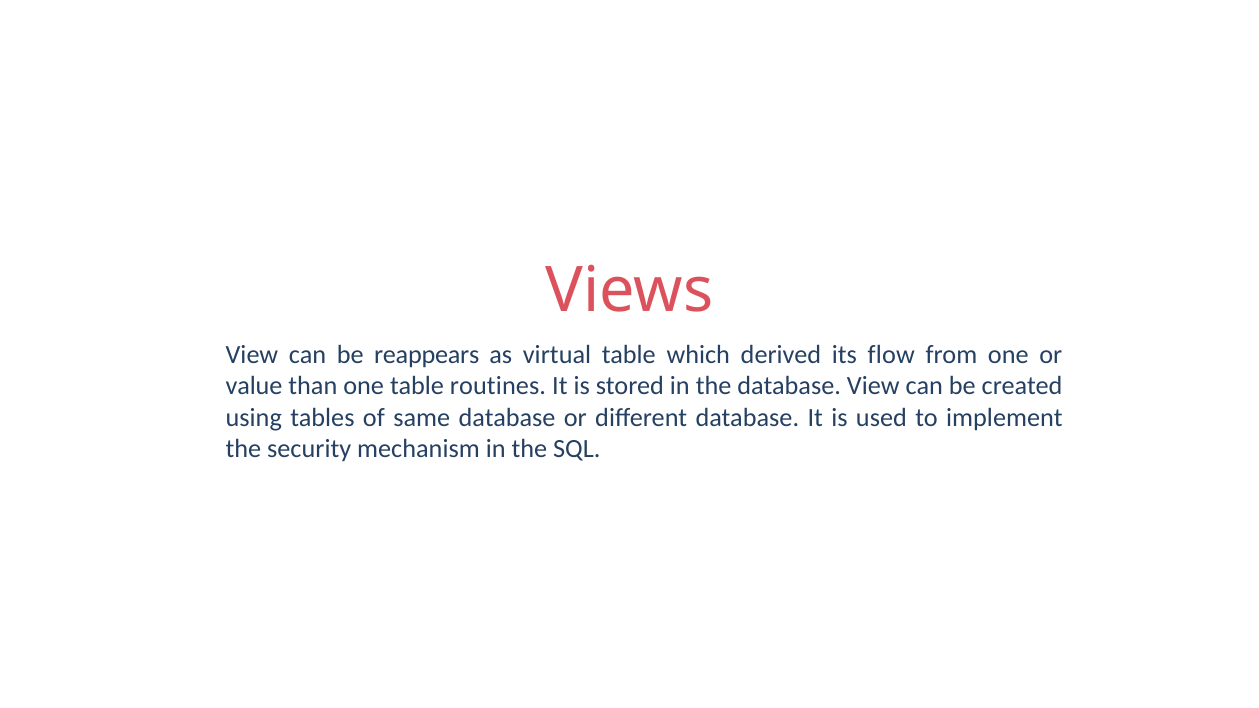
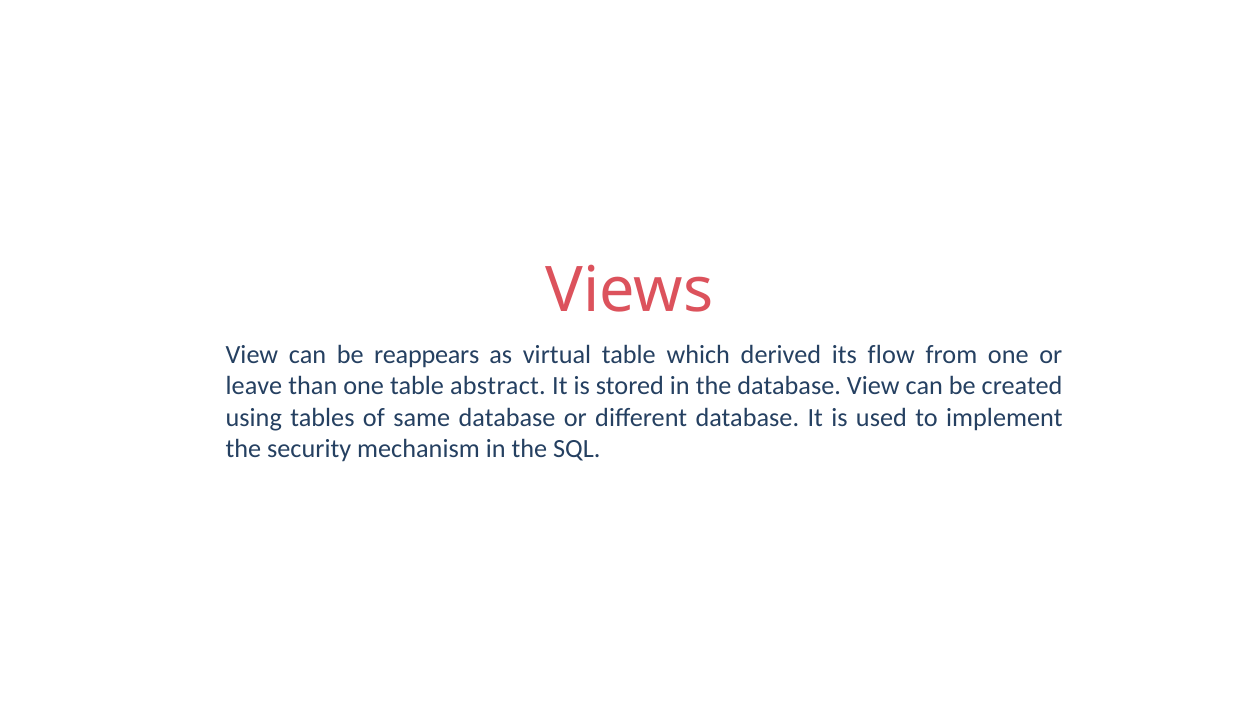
value: value -> leave
routines: routines -> abstract
